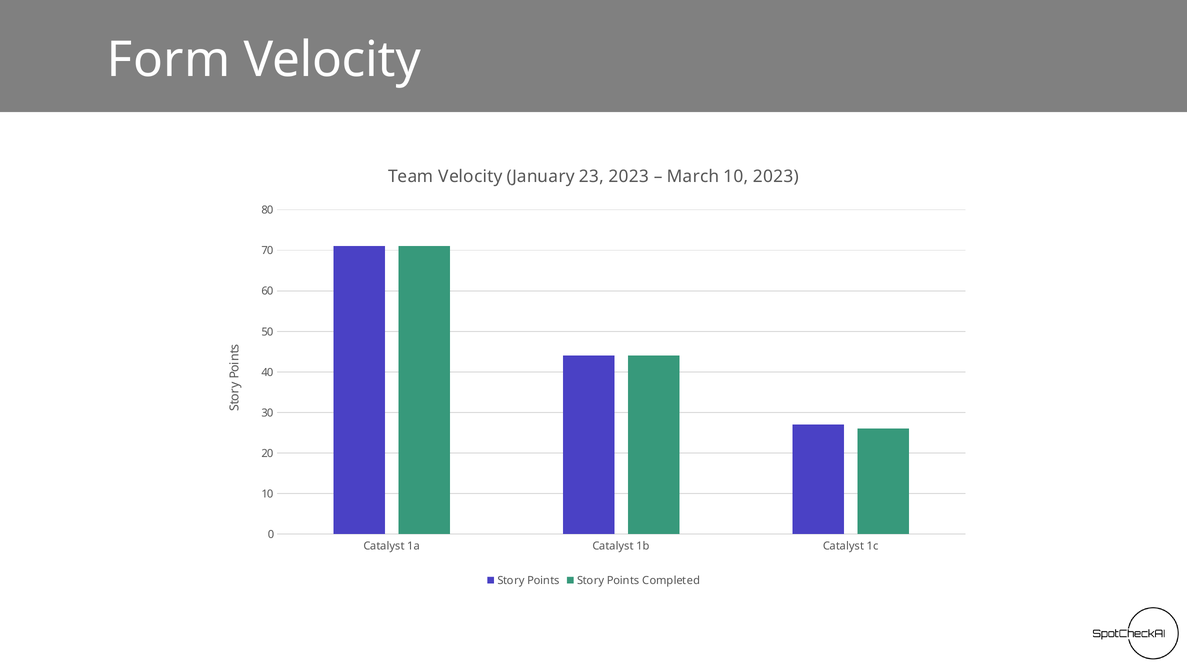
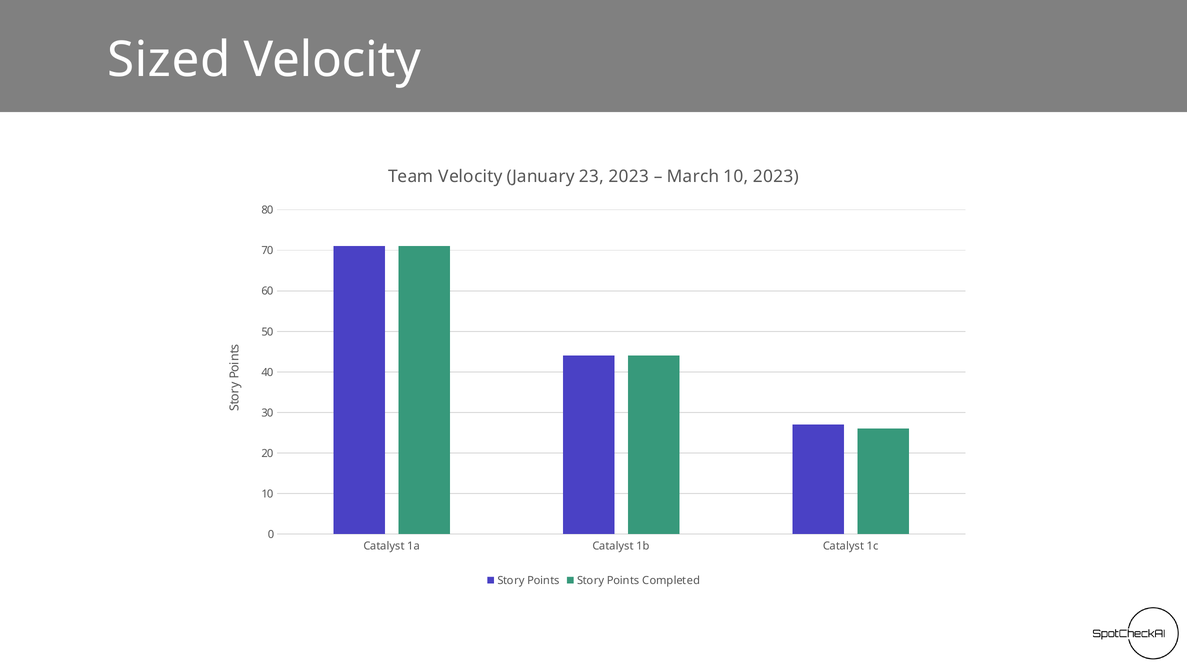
Form: Form -> Sized
